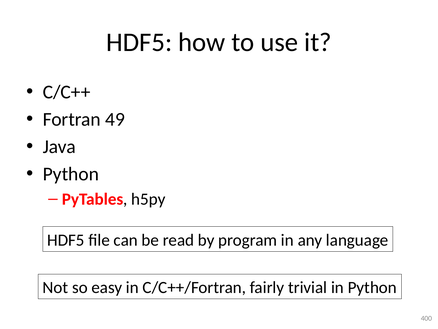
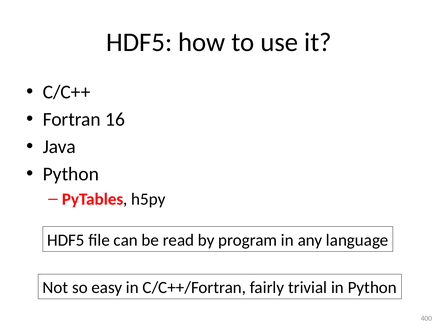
49: 49 -> 16
